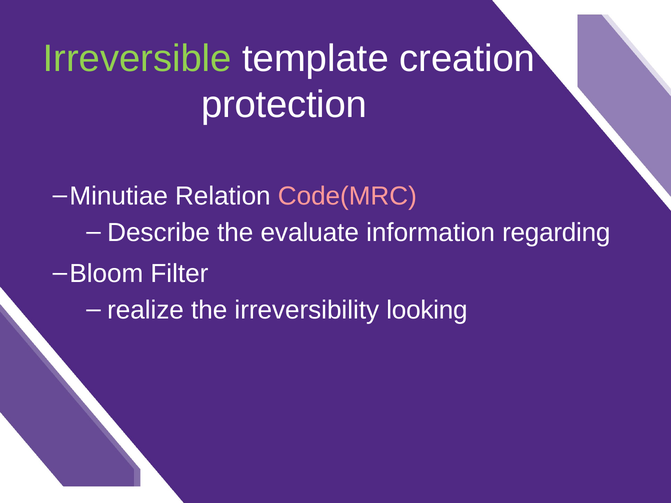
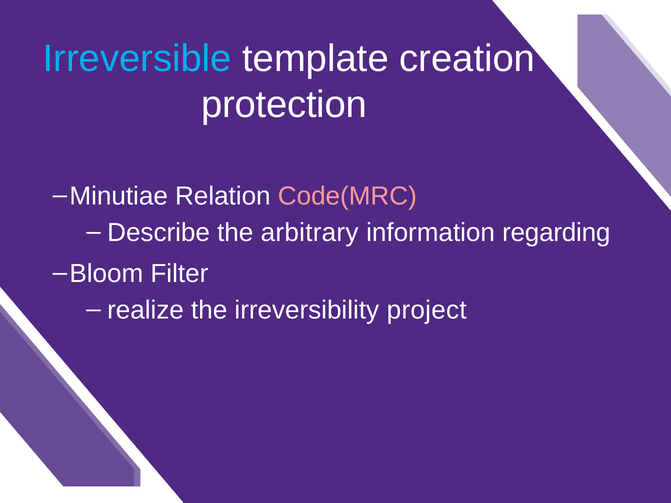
Irreversible colour: light green -> light blue
evaluate: evaluate -> arbitrary
looking: looking -> project
